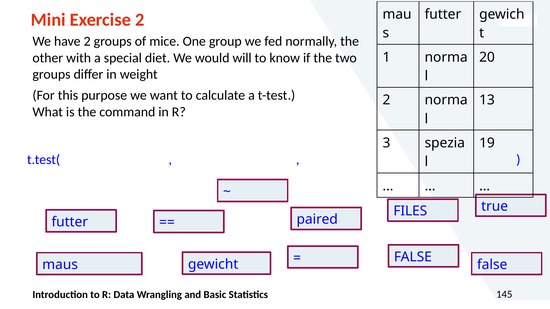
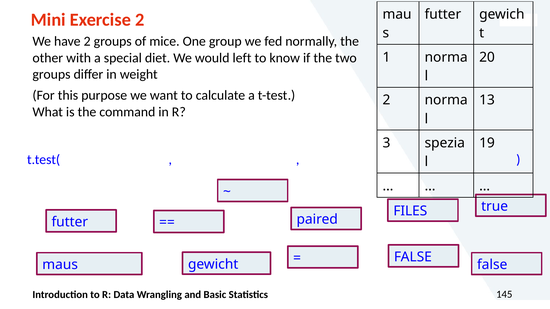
will: will -> left
